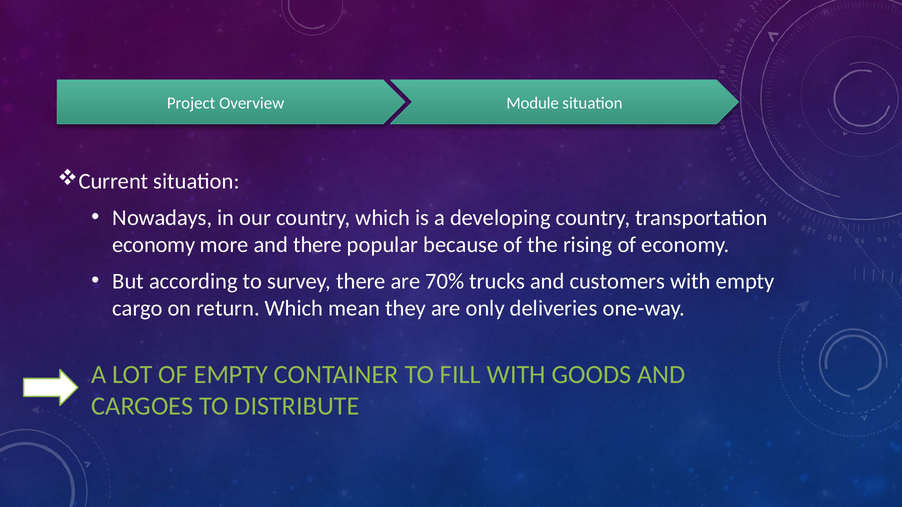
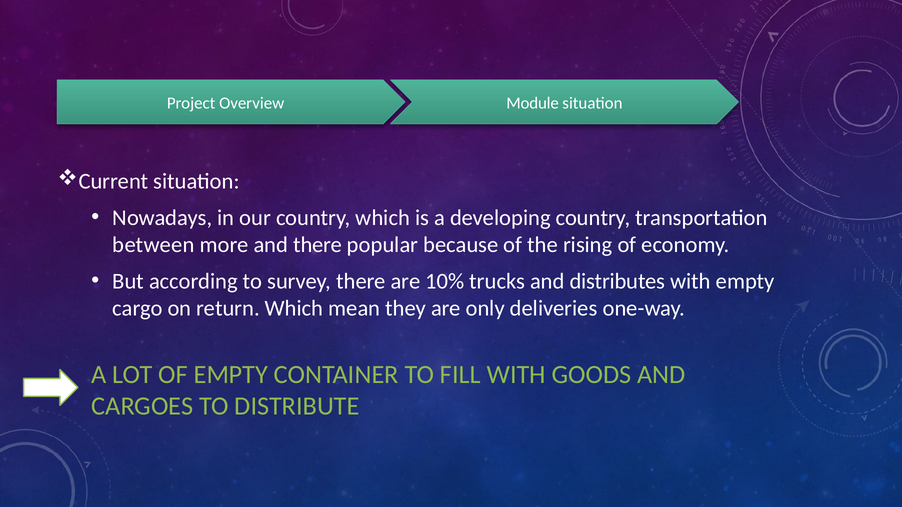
economy at (154, 245): economy -> between
70%: 70% -> 10%
customers: customers -> distributes
